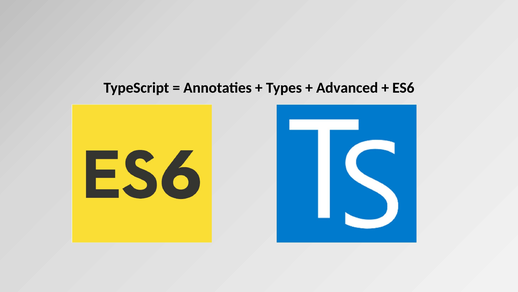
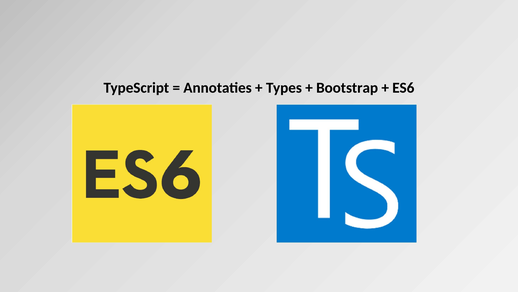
Advanced: Advanced -> Bootstrap
